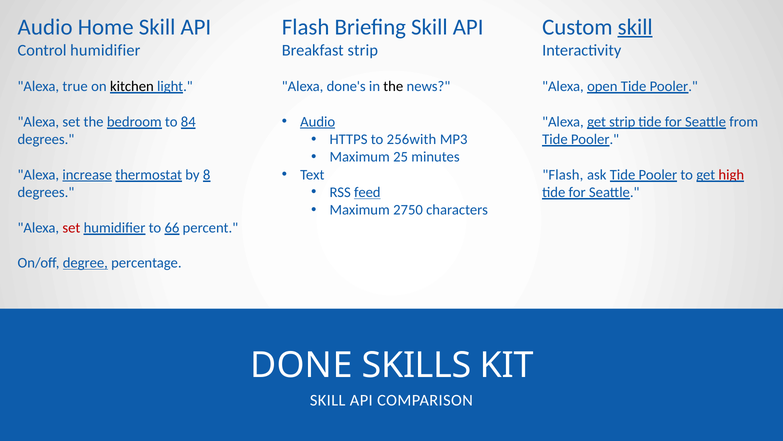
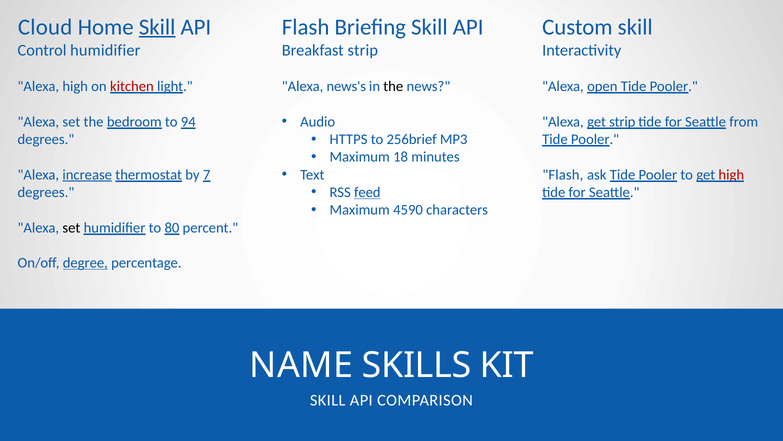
Audio at (45, 27): Audio -> Cloud
Skill at (157, 27) underline: none -> present
skill at (635, 27) underline: present -> none
Alexa true: true -> high
kitchen colour: black -> red
done's: done's -> news's
Audio at (318, 122) underline: present -> none
84: 84 -> 94
256with: 256with -> 256brief
25: 25 -> 18
8: 8 -> 7
2750: 2750 -> 4590
set at (71, 227) colour: red -> black
66: 66 -> 80
DONE: DONE -> NAME
